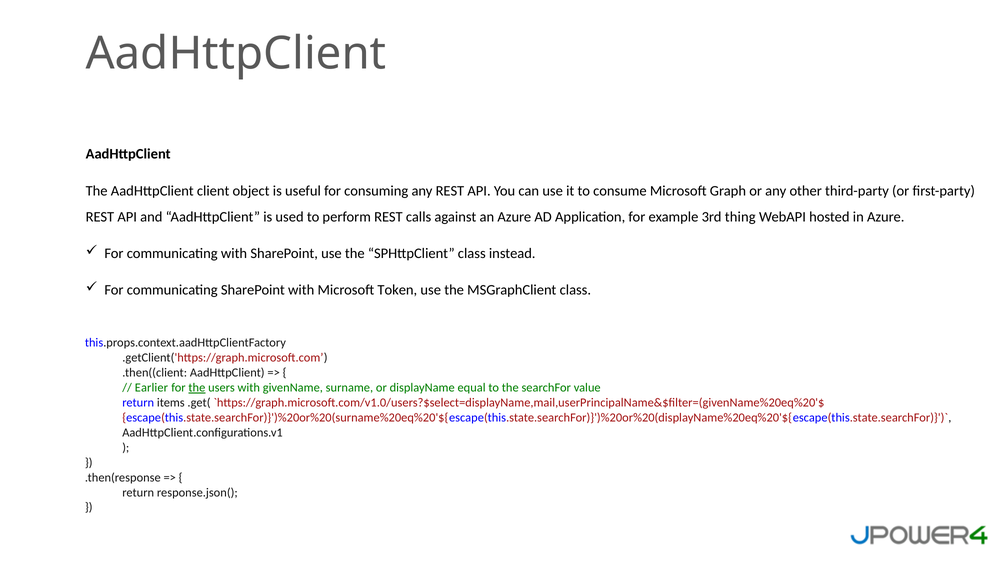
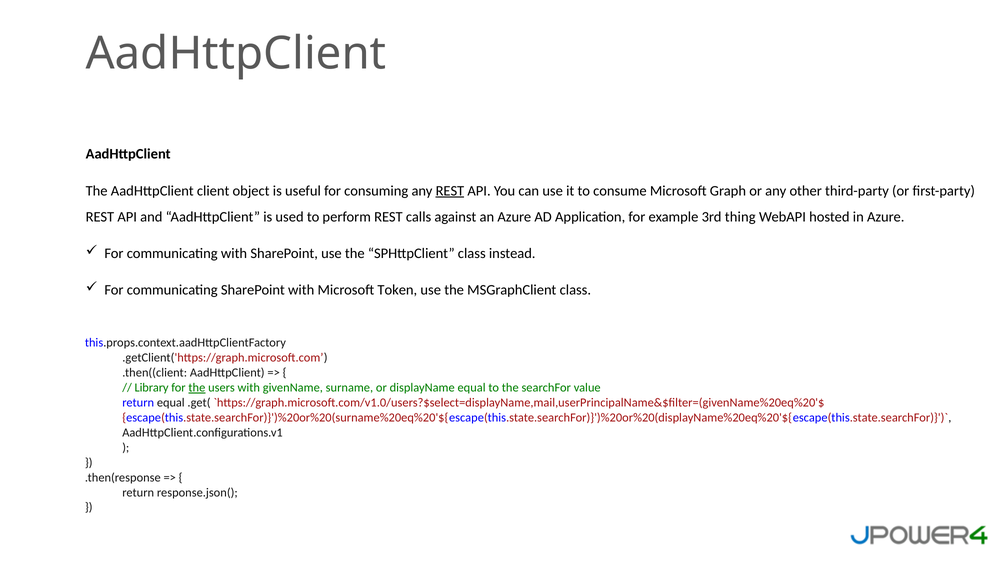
REST at (450, 191) underline: none -> present
Earlier: Earlier -> Library
return items: items -> equal
